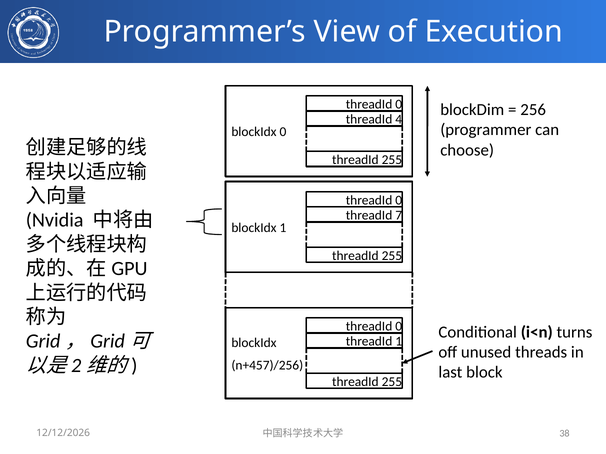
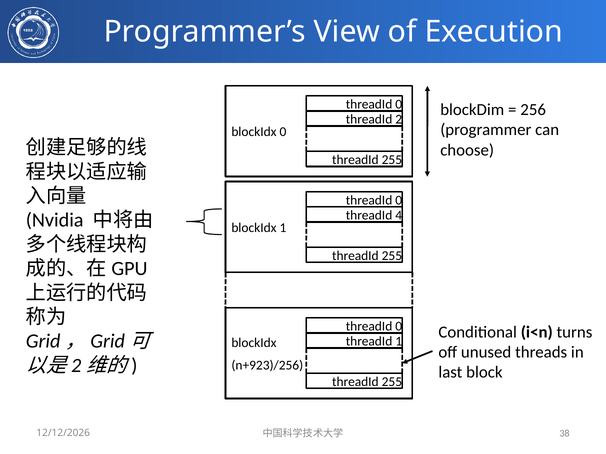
4: 4 -> 2
7: 7 -> 4
n+457)/256: n+457)/256 -> n+923)/256
